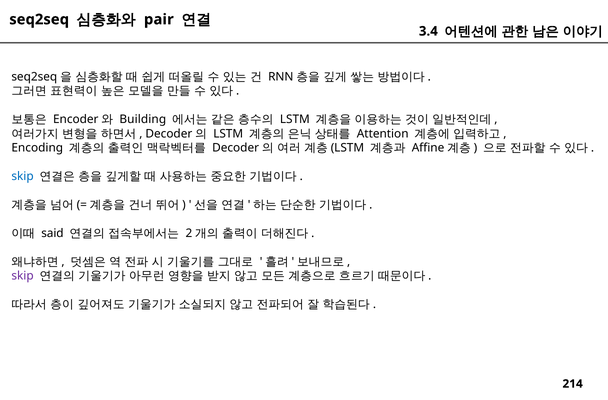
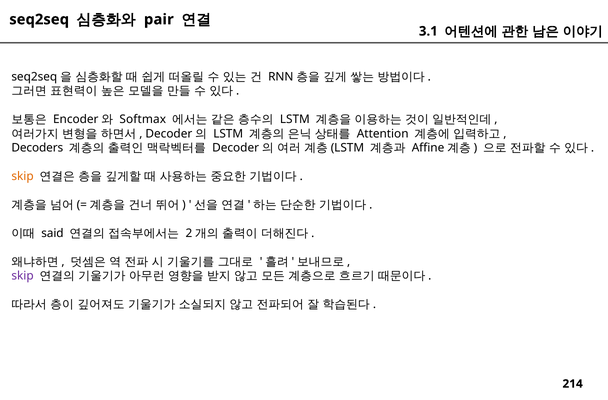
3.4: 3.4 -> 3.1
Building: Building -> Softmax
Encoding: Encoding -> Decoders
skip at (23, 176) colour: blue -> orange
